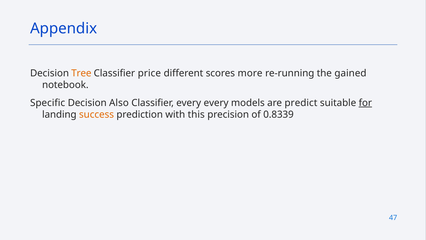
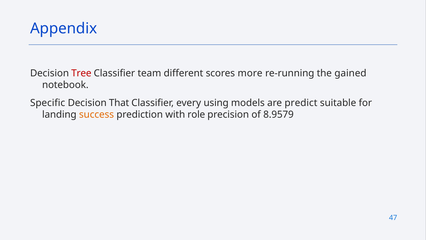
Tree colour: orange -> red
price: price -> team
Also: Also -> That
every every: every -> using
for underline: present -> none
this: this -> role
0.8339: 0.8339 -> 8.9579
